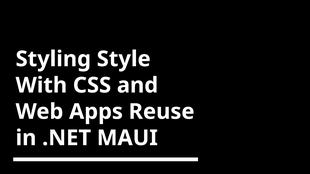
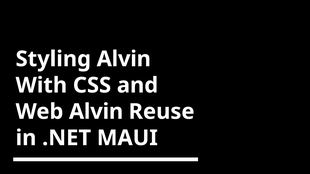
Styling Style: Style -> Alvin
Web Apps: Apps -> Alvin
